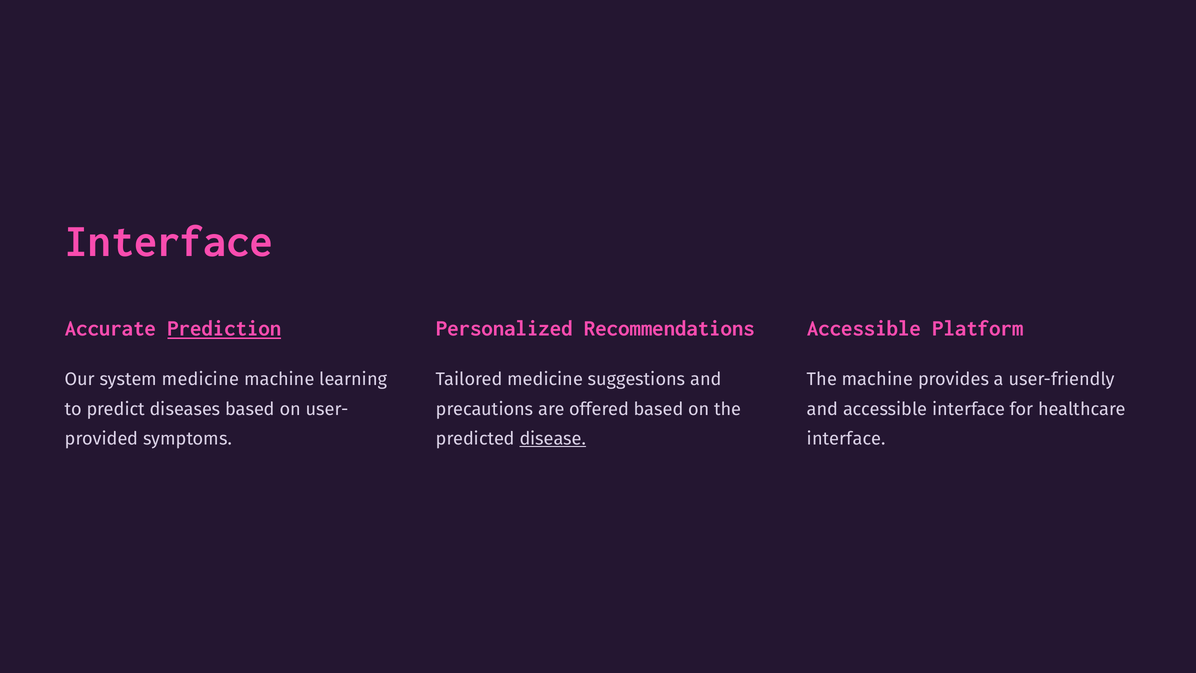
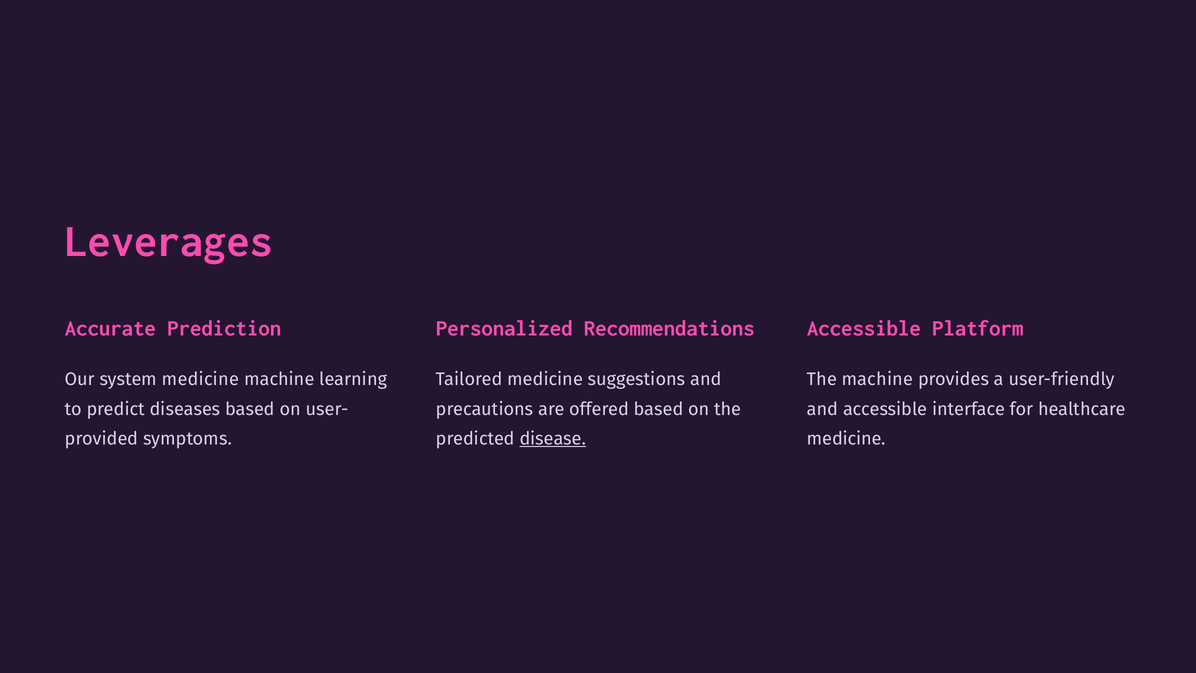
Interface at (169, 241): Interface -> Leverages
Prediction underline: present -> none
interface at (846, 439): interface -> medicine
